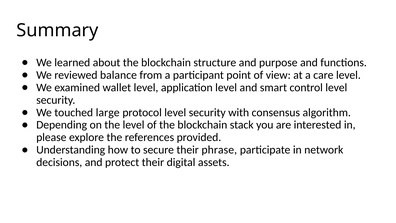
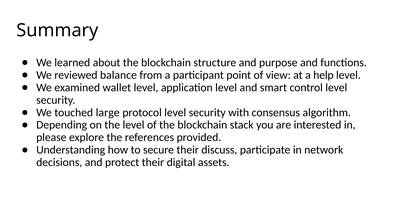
care: care -> help
phrase: phrase -> discuss
